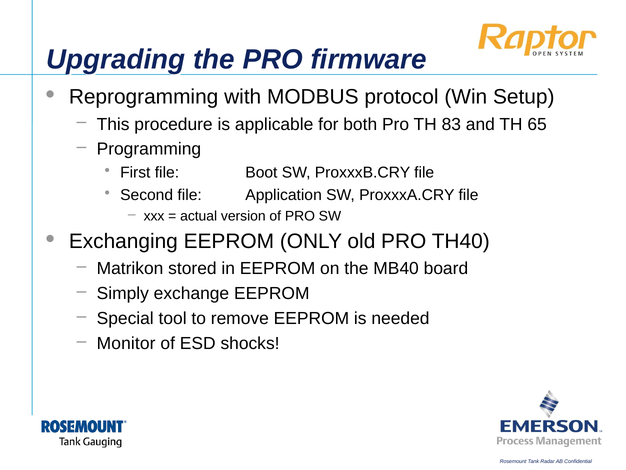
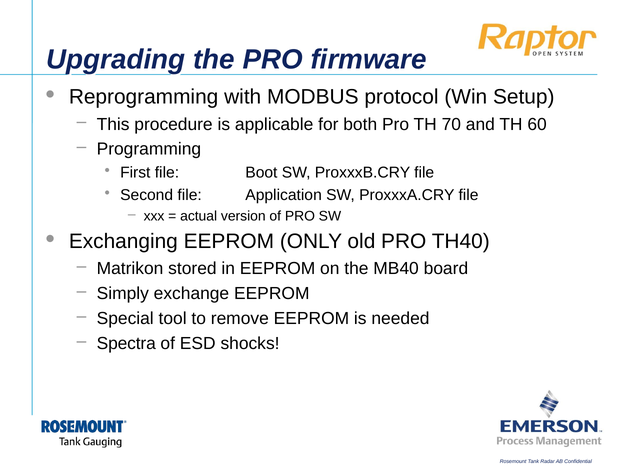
83: 83 -> 70
65: 65 -> 60
Monitor: Monitor -> Spectra
